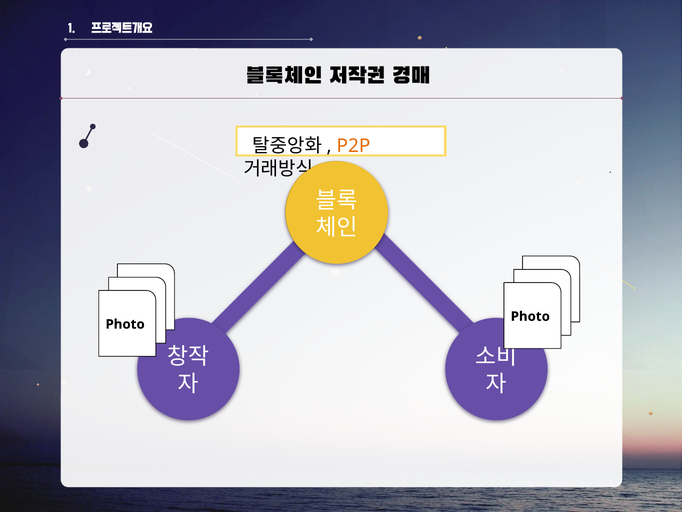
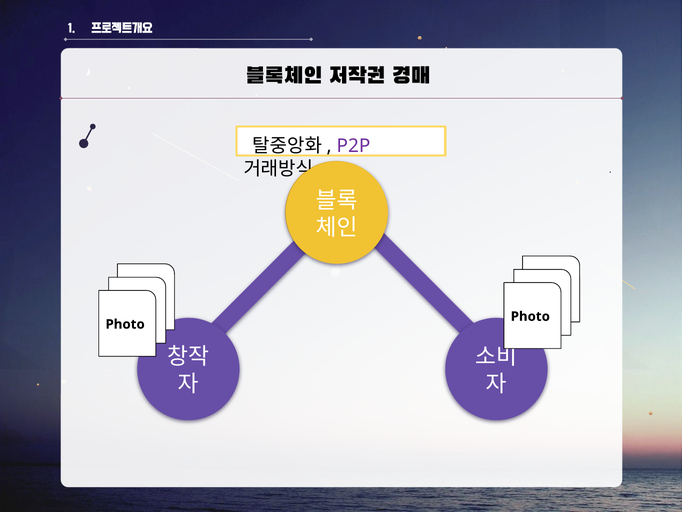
P2P colour: orange -> purple
